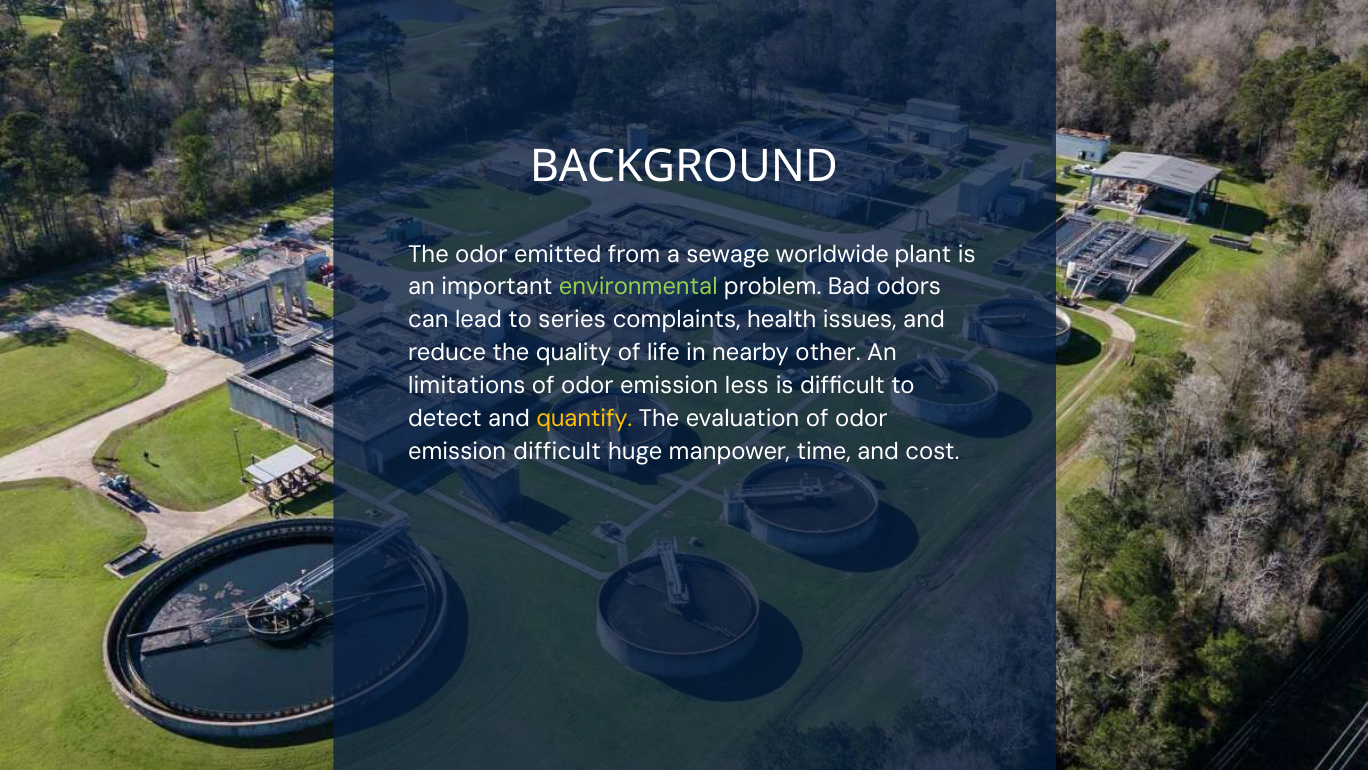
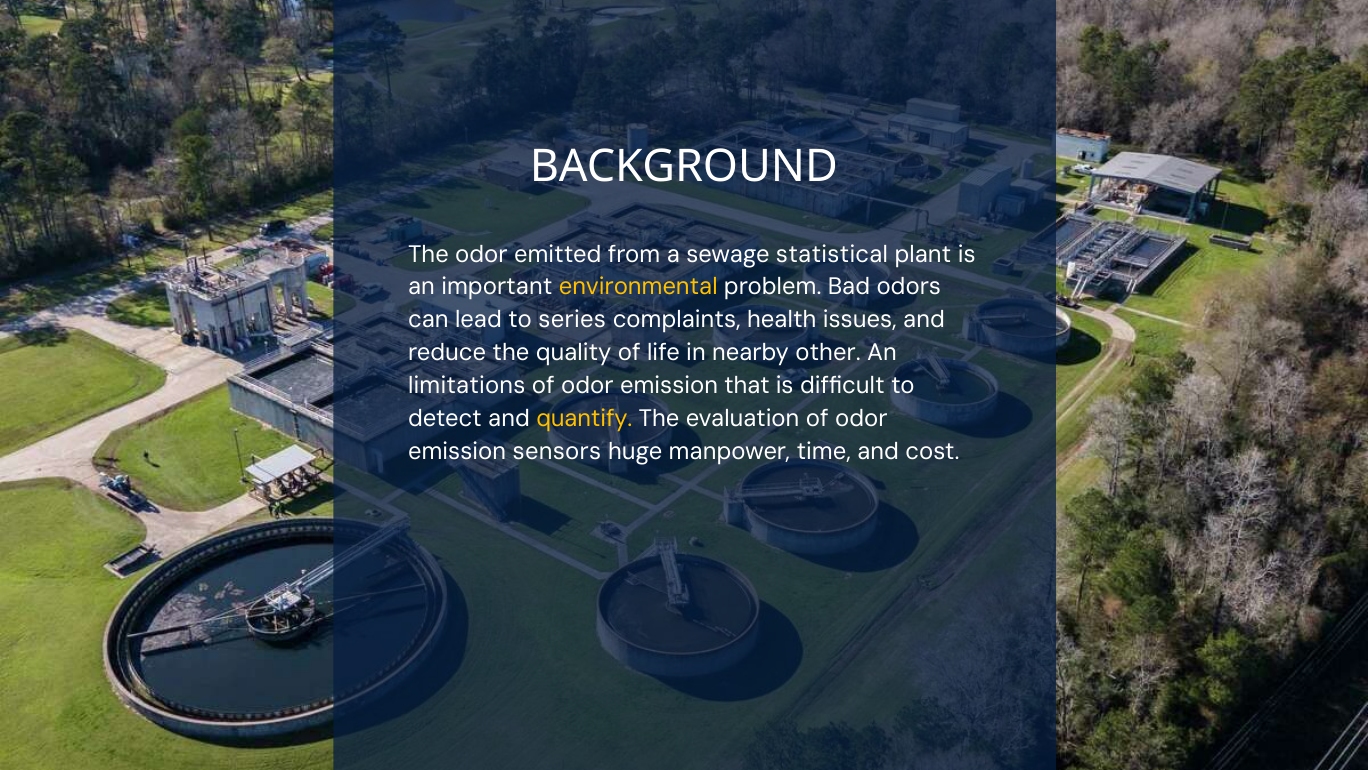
worldwide: worldwide -> statistical
environmental colour: light green -> yellow
less: less -> that
emission difficult: difficult -> sensors
